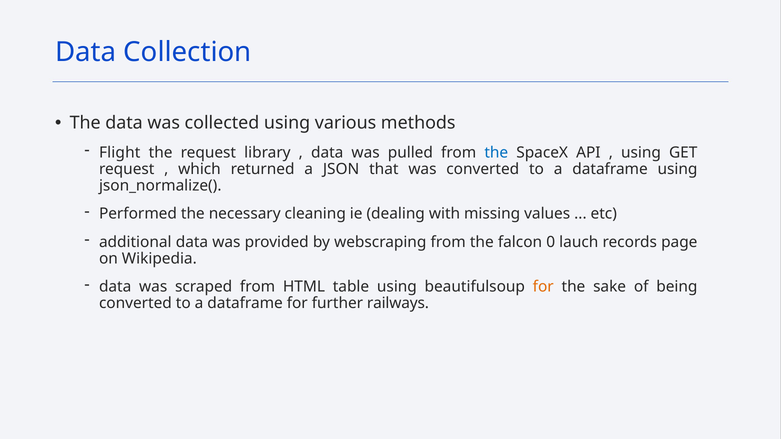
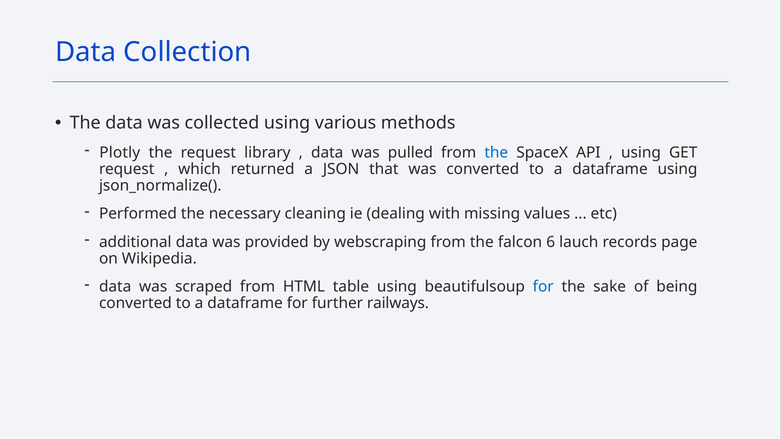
Flight: Flight -> Plotly
0: 0 -> 6
for at (543, 287) colour: orange -> blue
